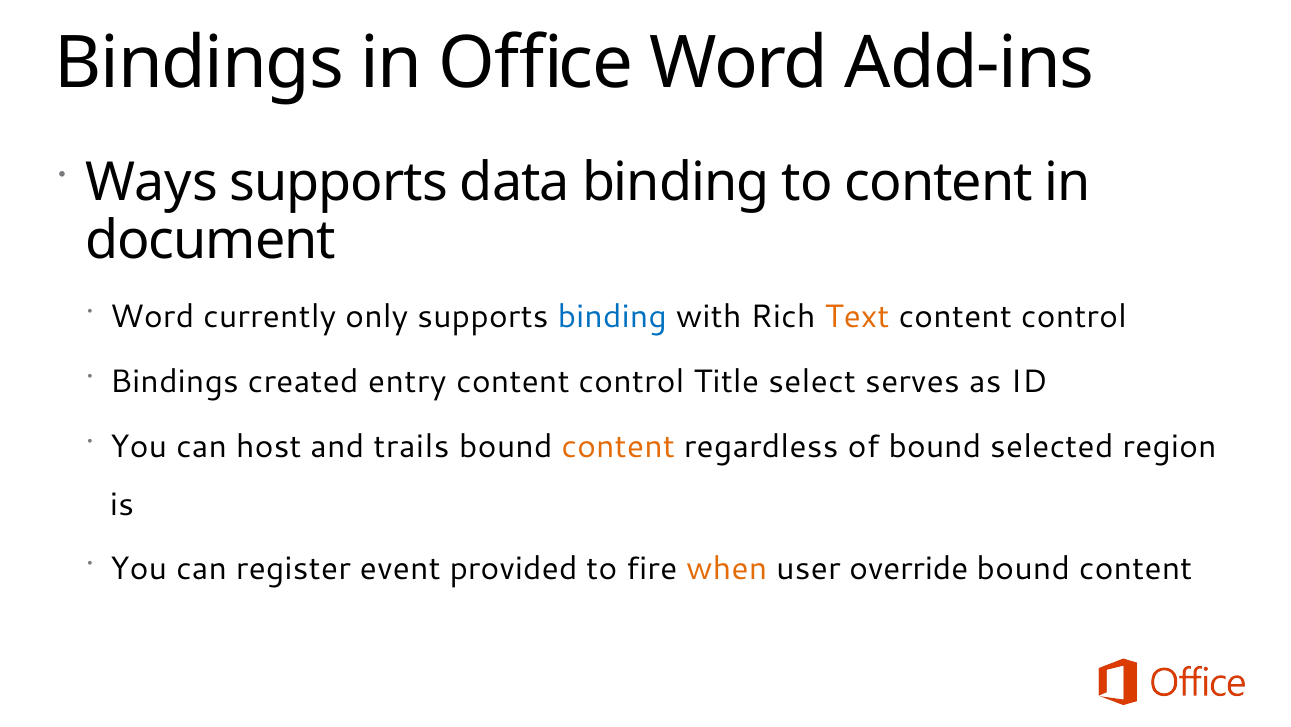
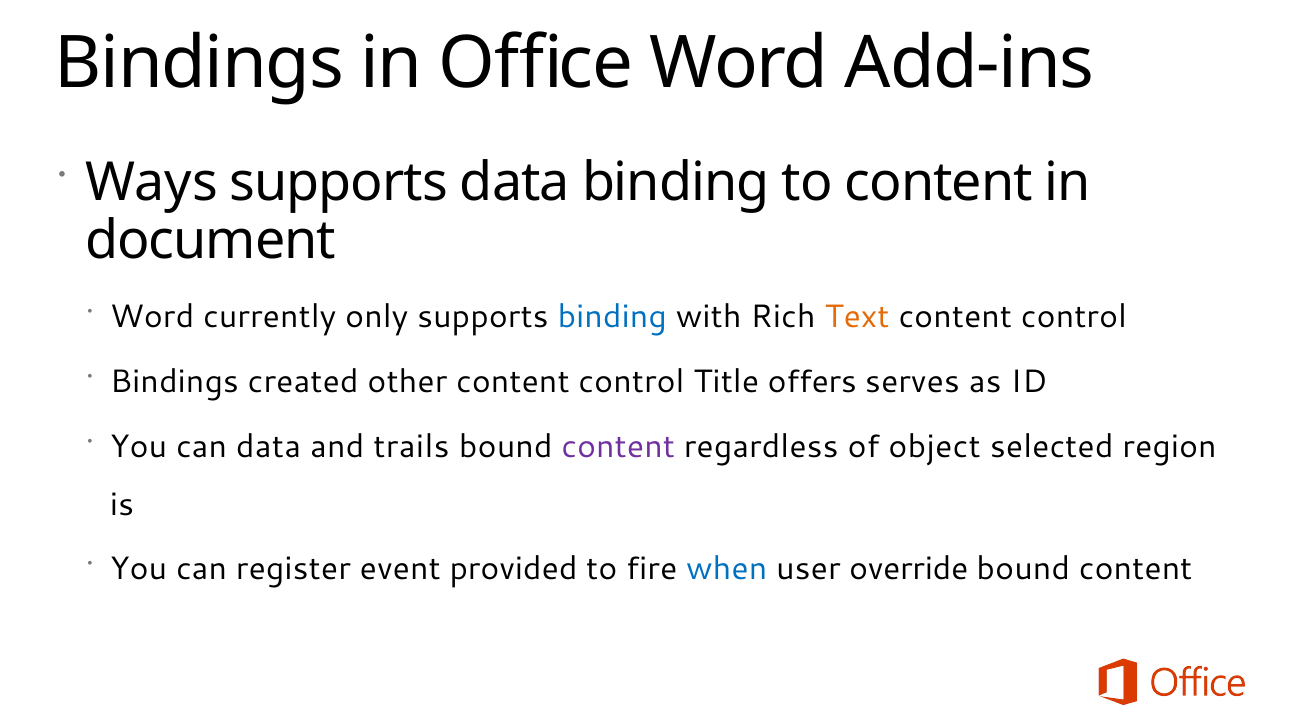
entry: entry -> other
select: select -> offers
can host: host -> data
content at (618, 446) colour: orange -> purple
of bound: bound -> object
when colour: orange -> blue
